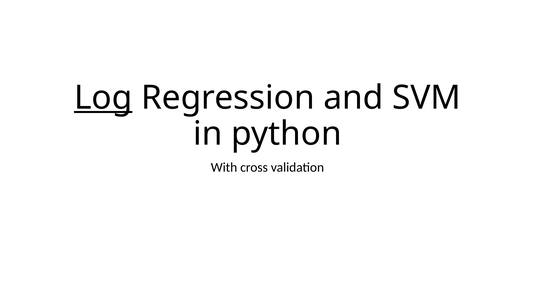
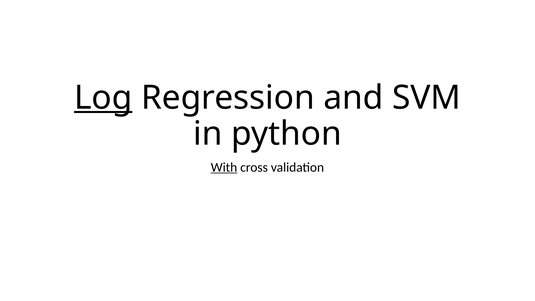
With underline: none -> present
